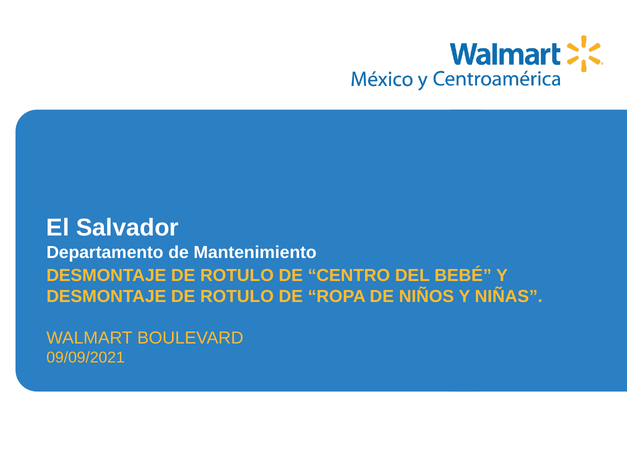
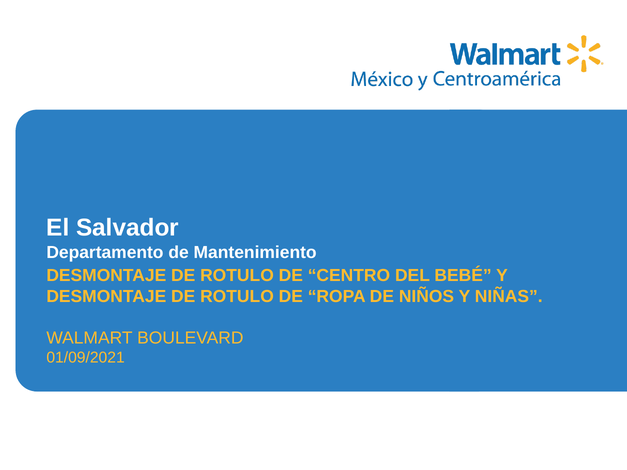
09/09/2021: 09/09/2021 -> 01/09/2021
